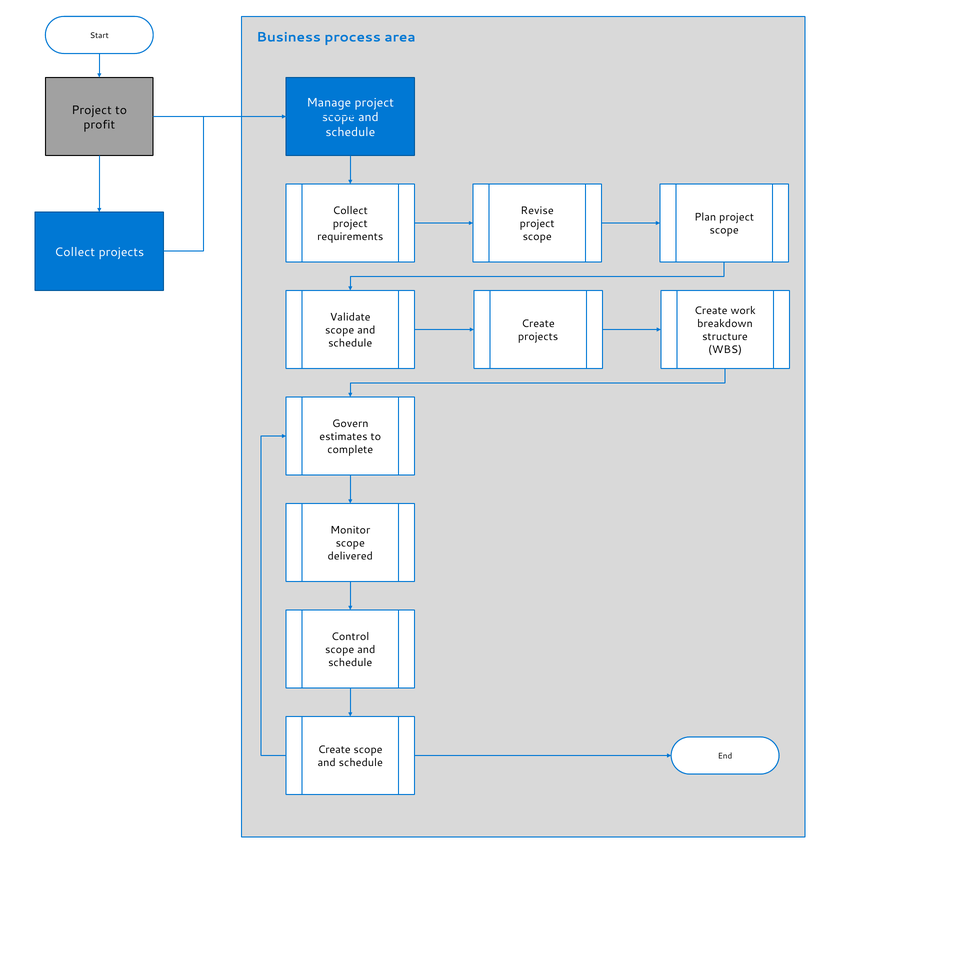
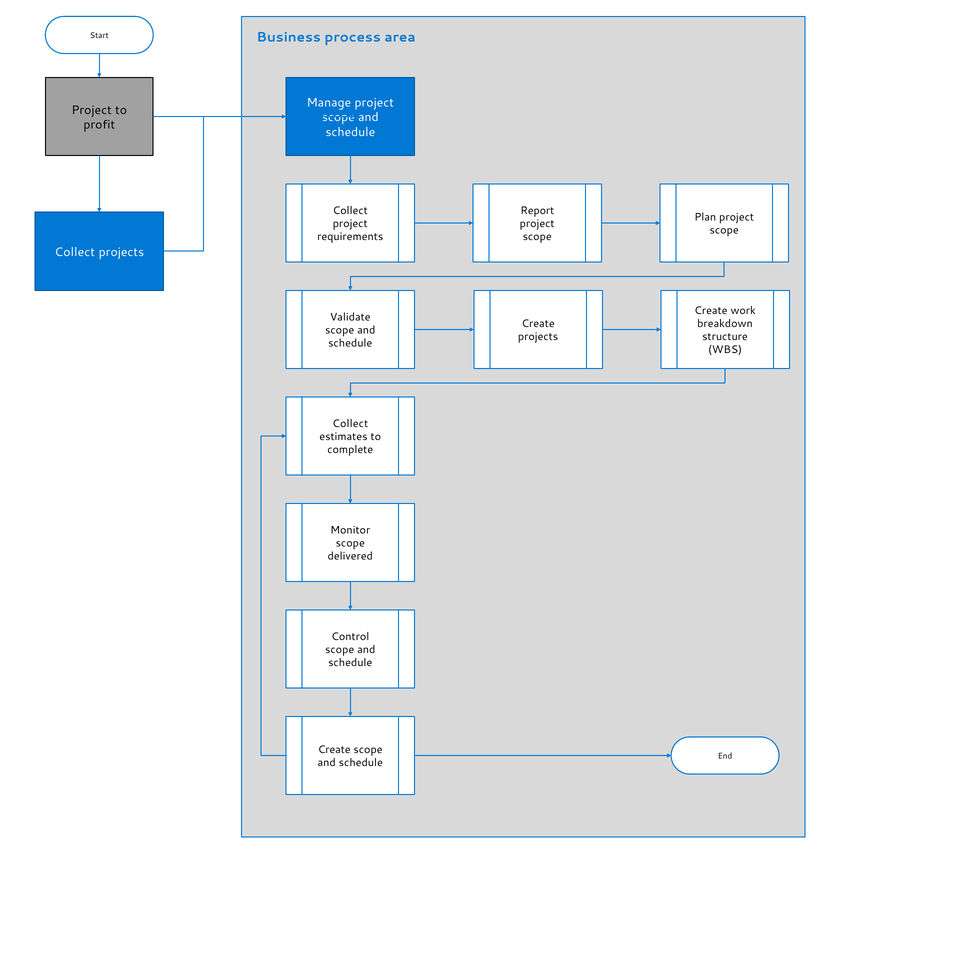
Revise: Revise -> Report
Govern at (350, 424): Govern -> Collect
